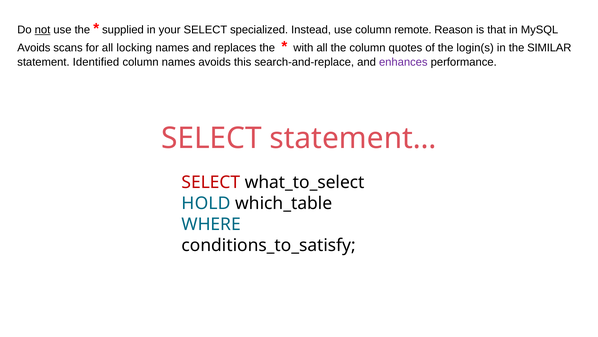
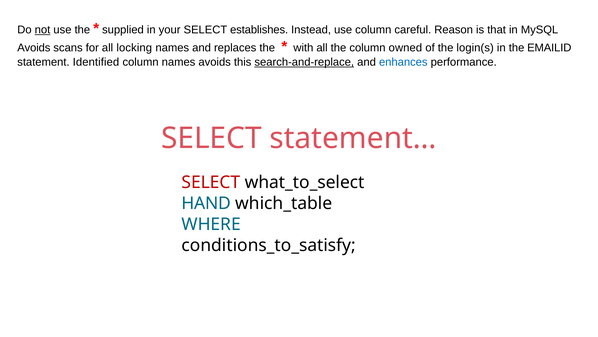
specialized: specialized -> establishes
remote: remote -> careful
quotes: quotes -> owned
SIMILAR: SIMILAR -> EMAILID
search-and-replace underline: none -> present
enhances colour: purple -> blue
HOLD: HOLD -> HAND
